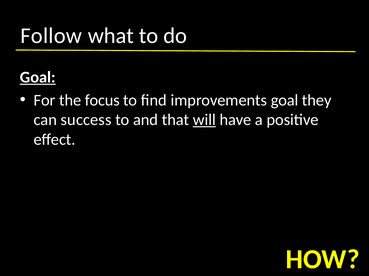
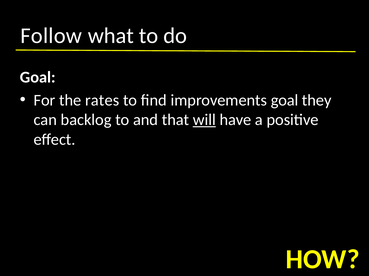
Goal at (38, 77) underline: present -> none
focus: focus -> rates
success: success -> backlog
